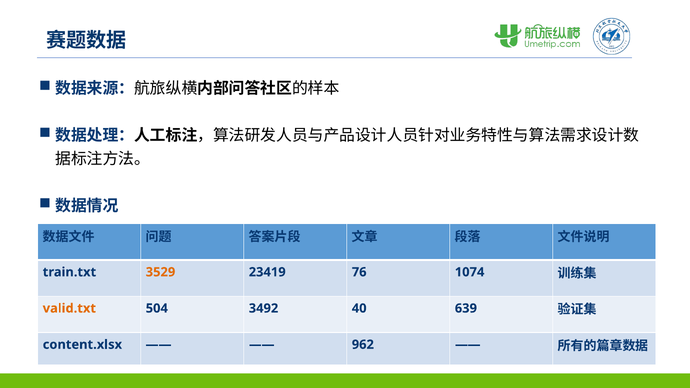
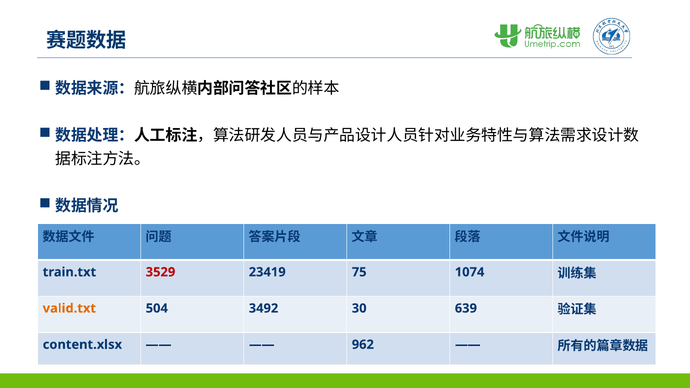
3529 colour: orange -> red
76: 76 -> 75
40: 40 -> 30
